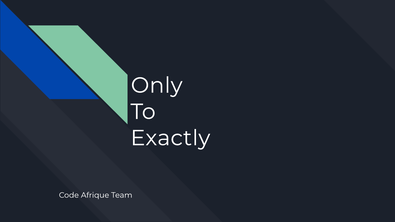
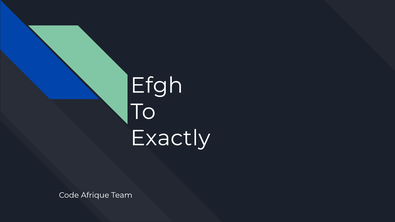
Only: Only -> Efgh
